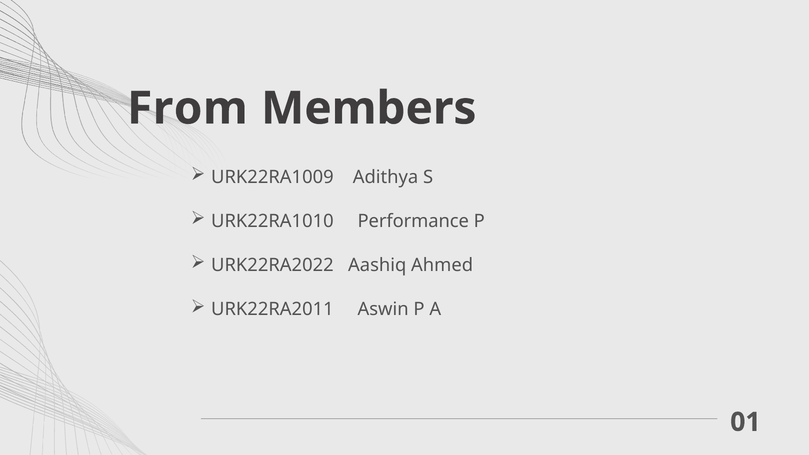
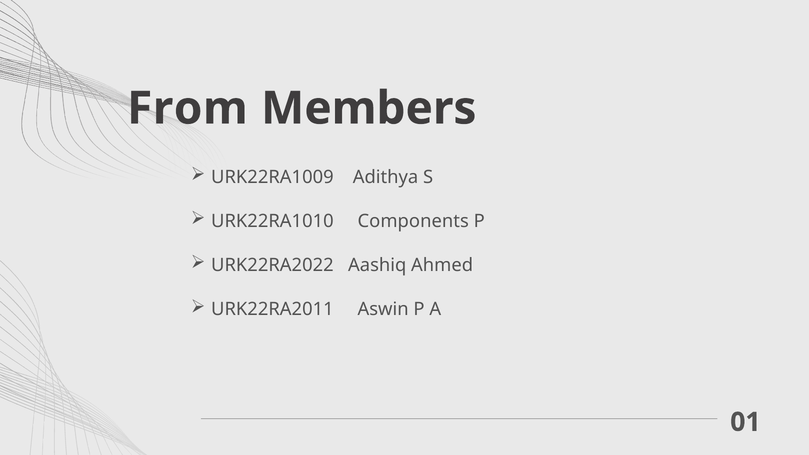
Performance: Performance -> Components
